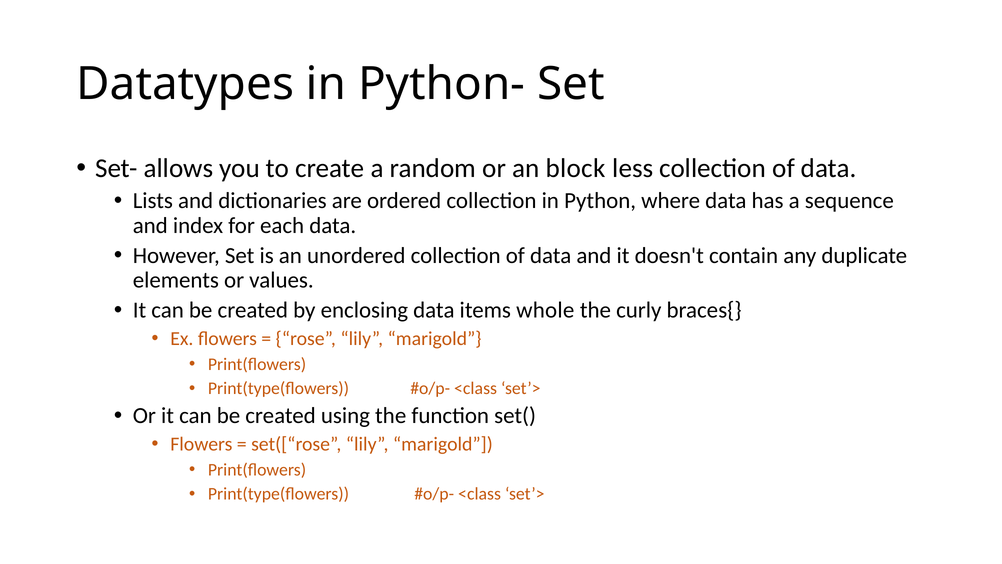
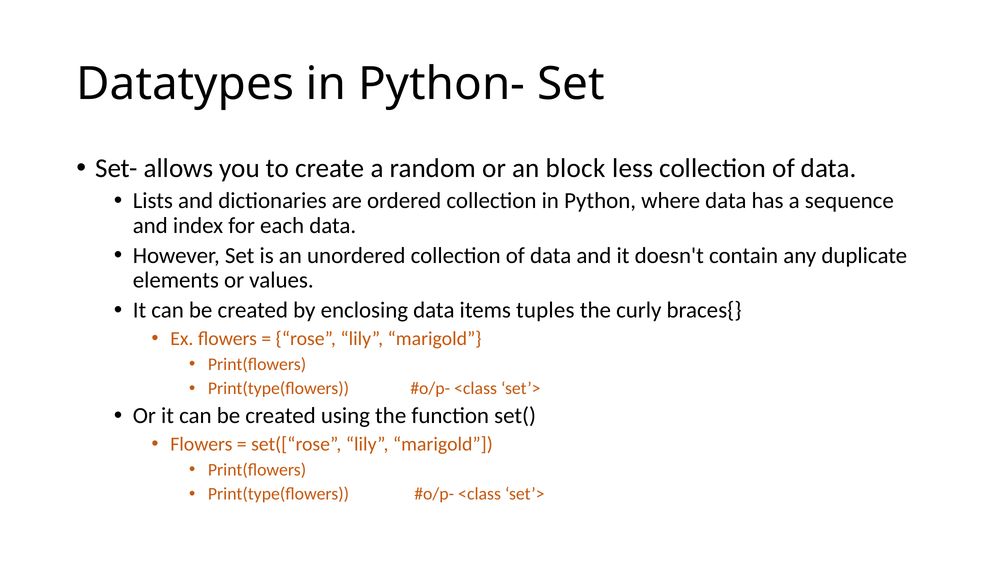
whole: whole -> tuples
